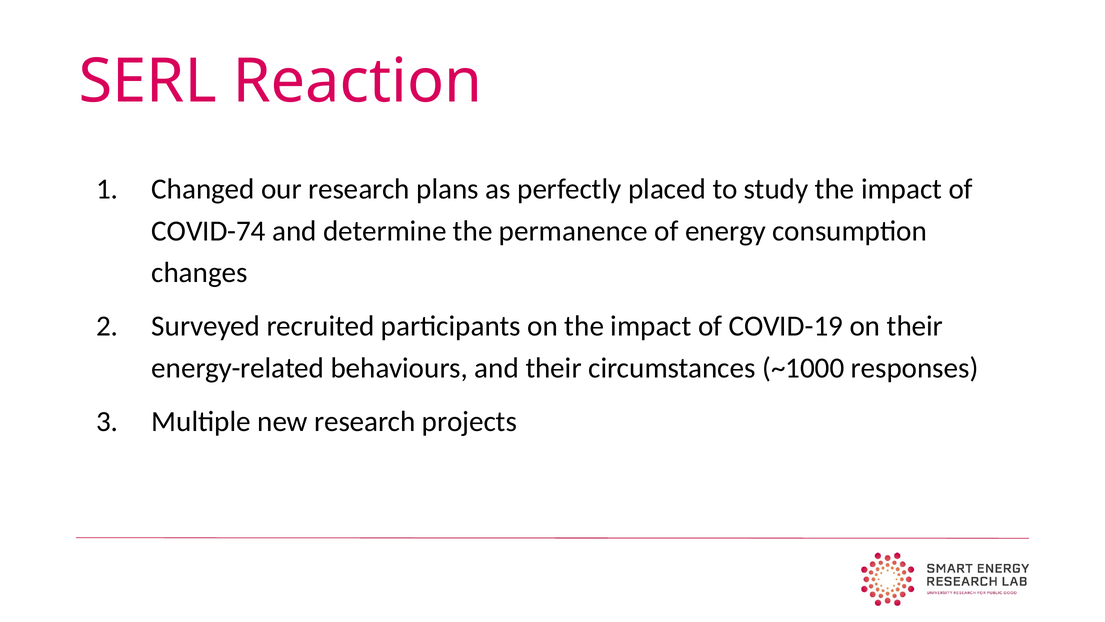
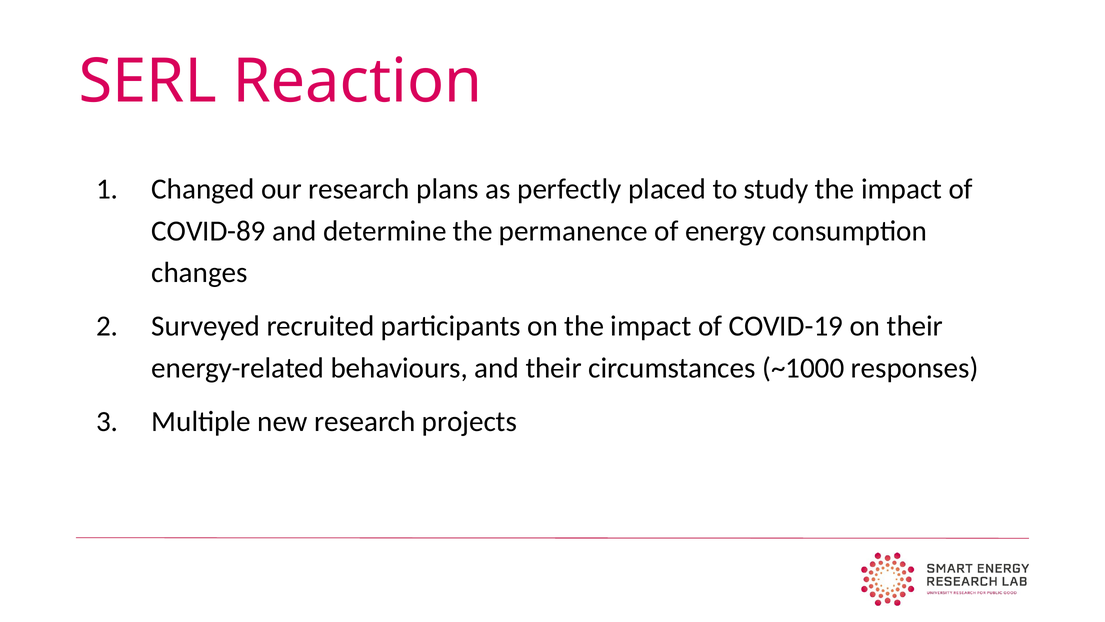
COVID-74: COVID-74 -> COVID-89
